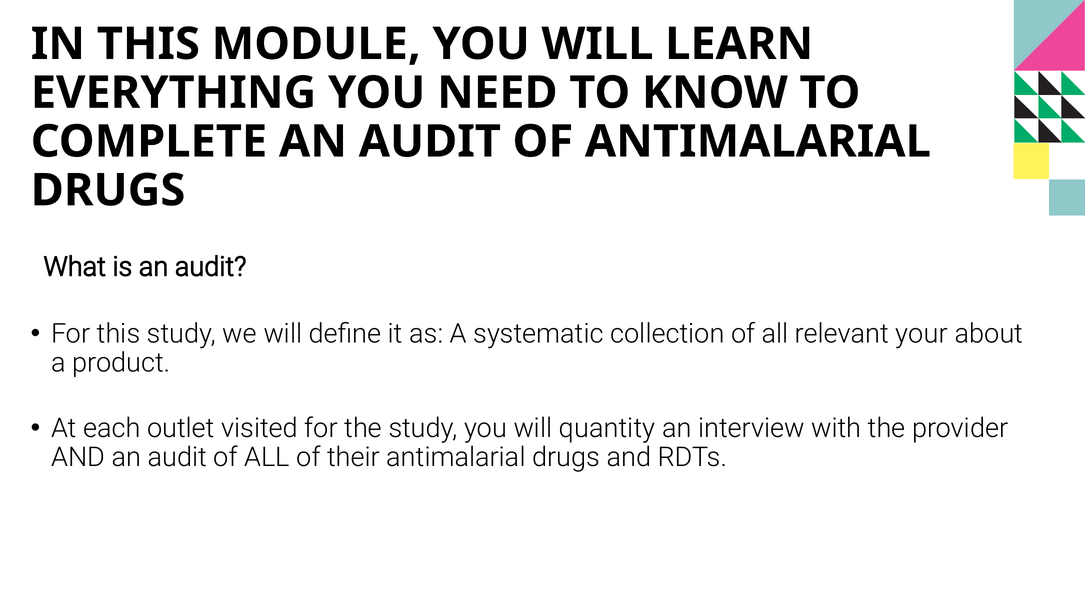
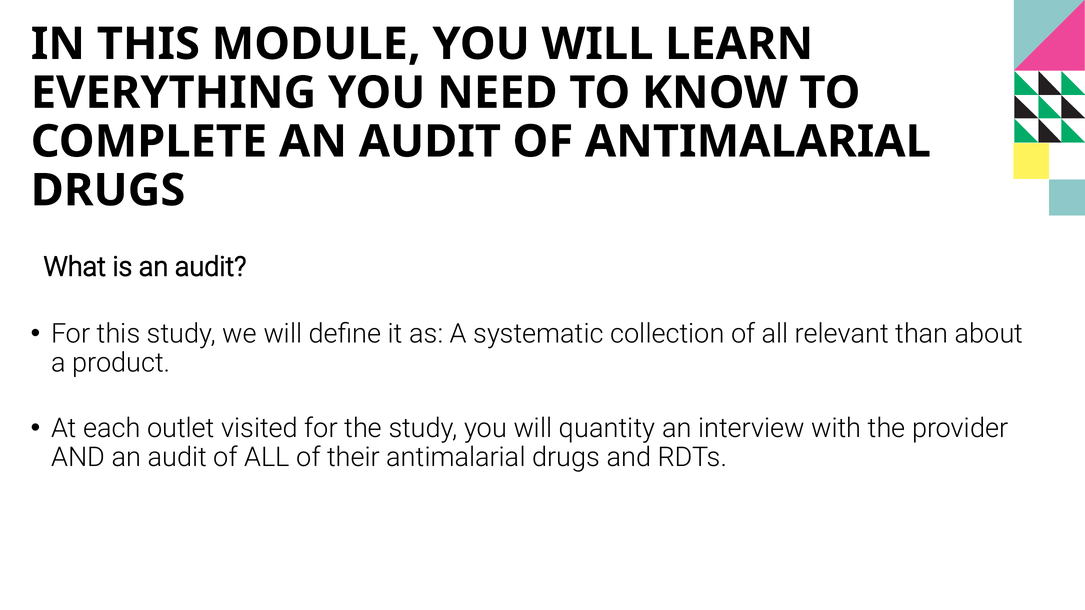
your: your -> than
